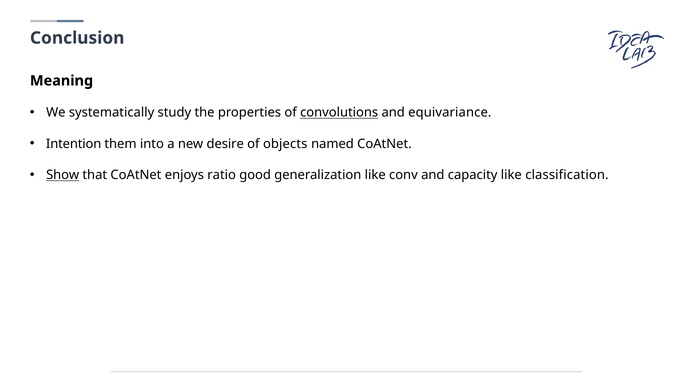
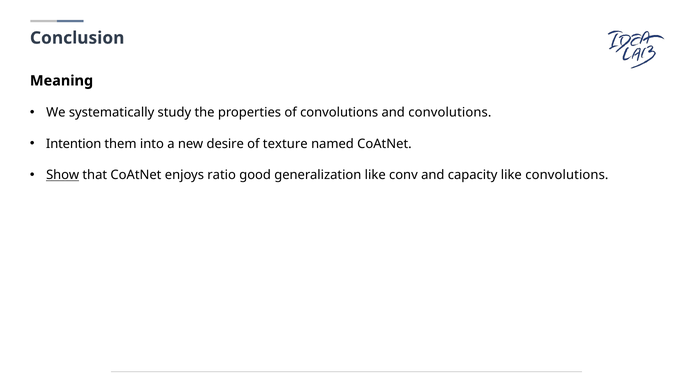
convolutions at (339, 113) underline: present -> none
and equivariance: equivariance -> convolutions
objects: objects -> texture
like classification: classification -> convolutions
